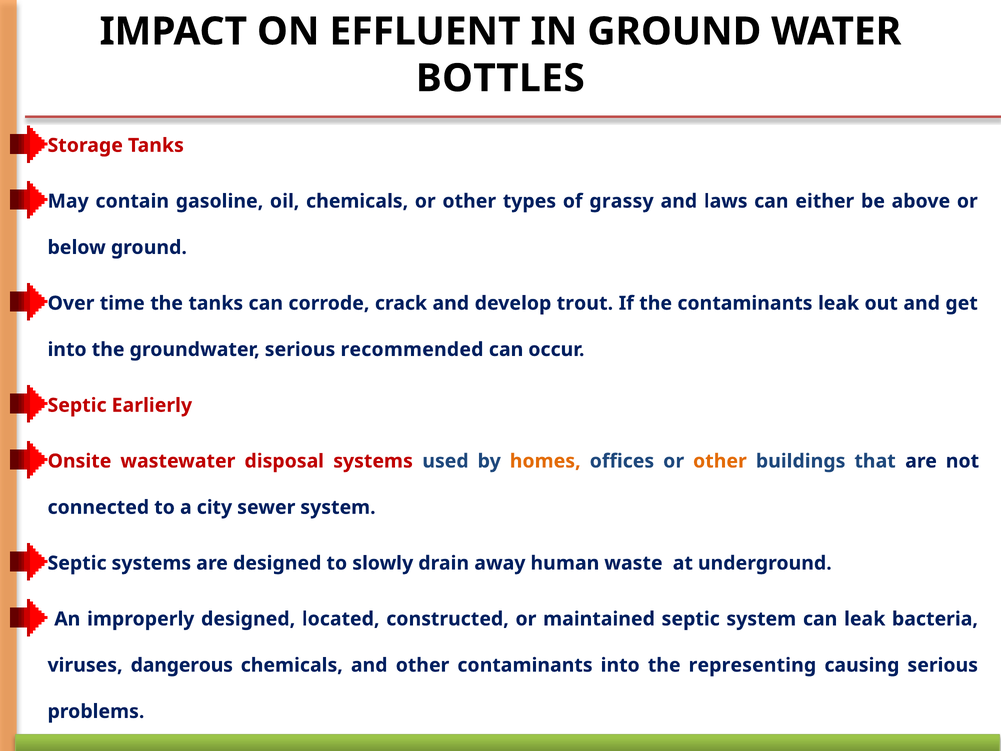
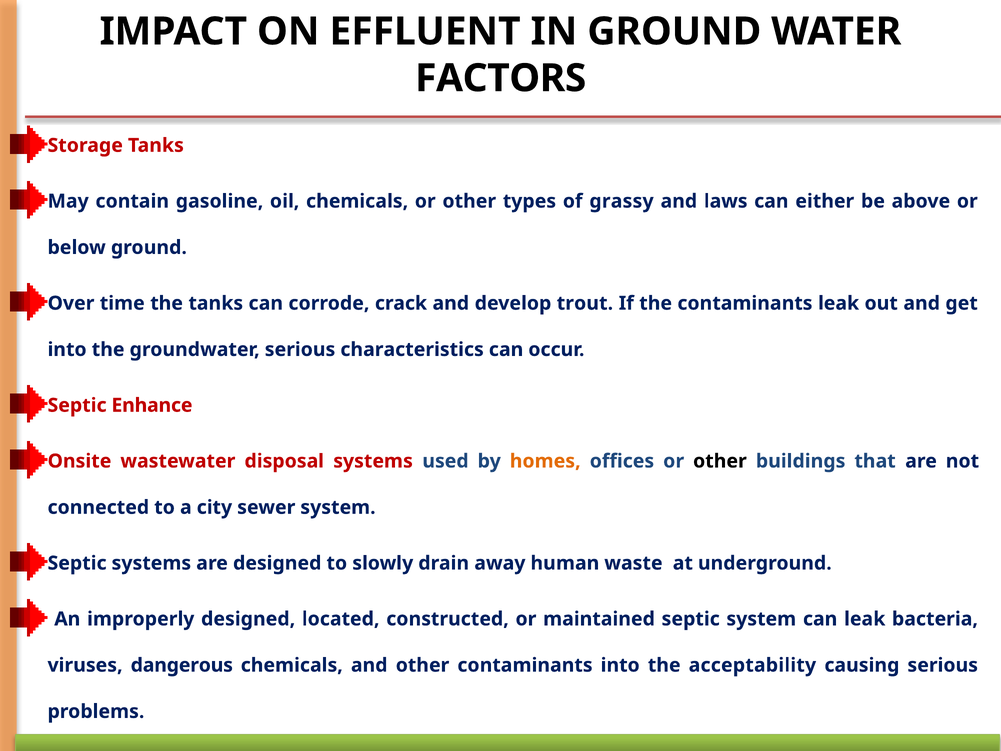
BOTTLES: BOTTLES -> FACTORS
recommended: recommended -> characteristics
Earlierly: Earlierly -> Enhance
other at (720, 461) colour: orange -> black
representing: representing -> acceptability
